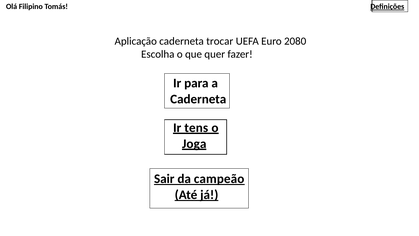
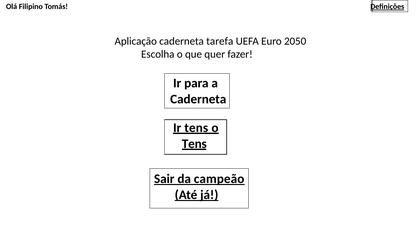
trocar: trocar -> tarefa
2080: 2080 -> 2050
Joga at (194, 144): Joga -> Tens
